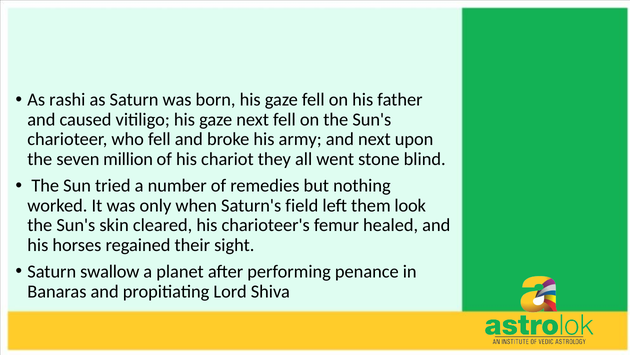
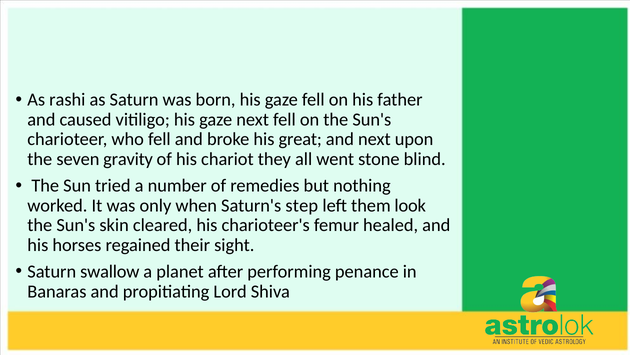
army: army -> great
million: million -> gravity
field: field -> step
